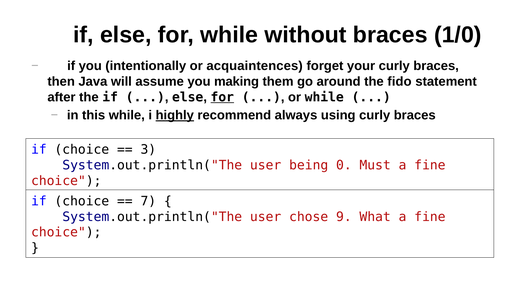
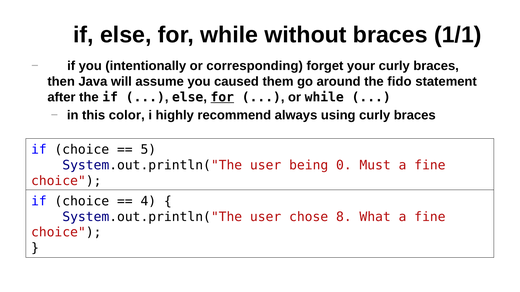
1/0: 1/0 -> 1/1
acquaintences: acquaintences -> corresponding
making: making -> caused
this while: while -> color
highly underline: present -> none
3: 3 -> 5
7: 7 -> 4
9: 9 -> 8
